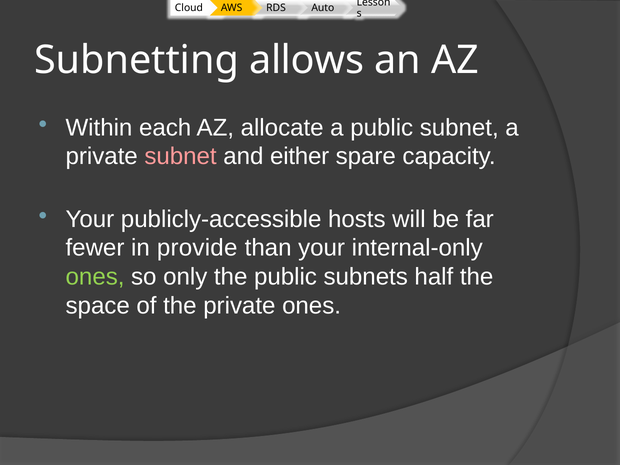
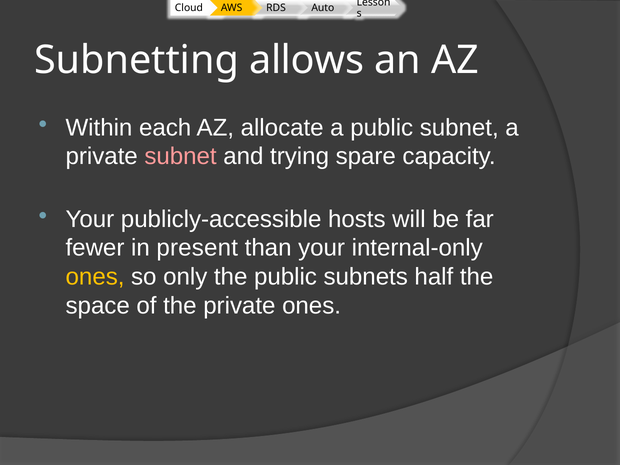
either: either -> trying
provide: provide -> present
ones at (95, 277) colour: light green -> yellow
